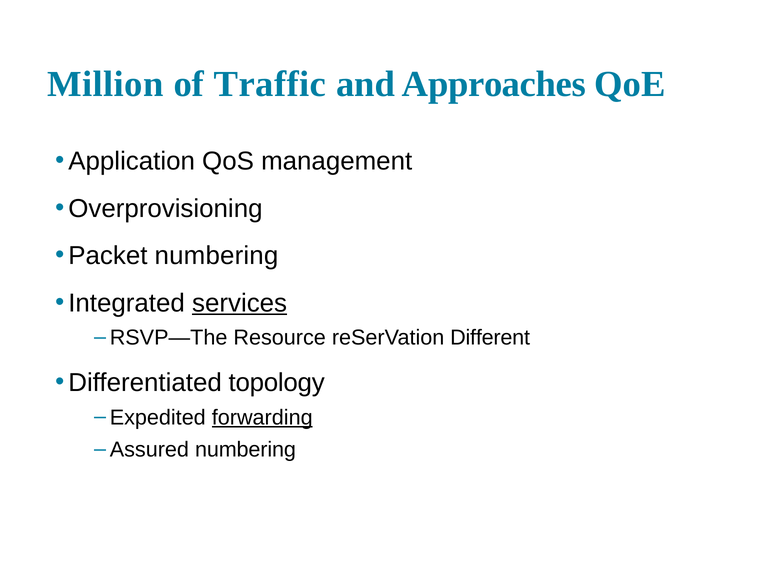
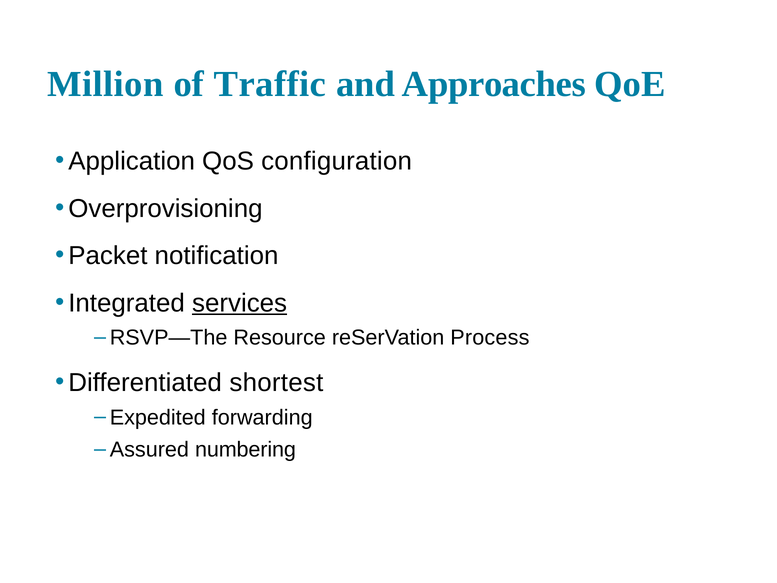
management: management -> configuration
Packet numbering: numbering -> notification
Different: Different -> Process
topology: topology -> shortest
forwarding underline: present -> none
